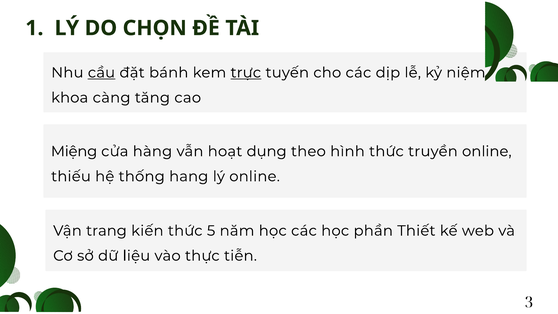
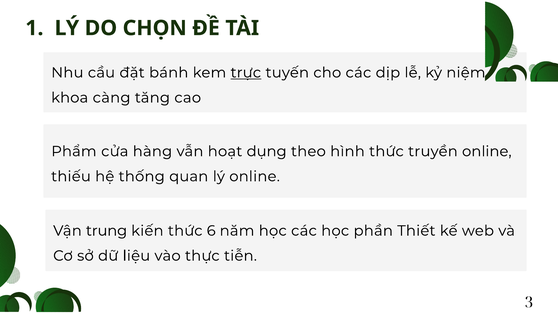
cầu underline: present -> none
Miệng: Miệng -> Phẩm
hang: hang -> quan
trang: trang -> trung
5: 5 -> 6
